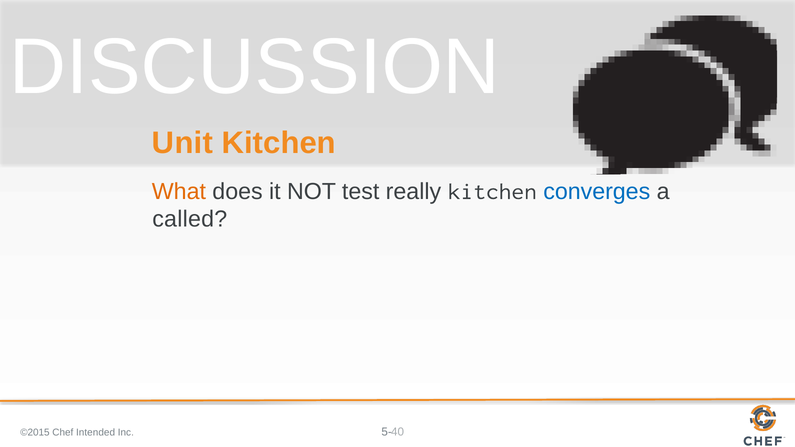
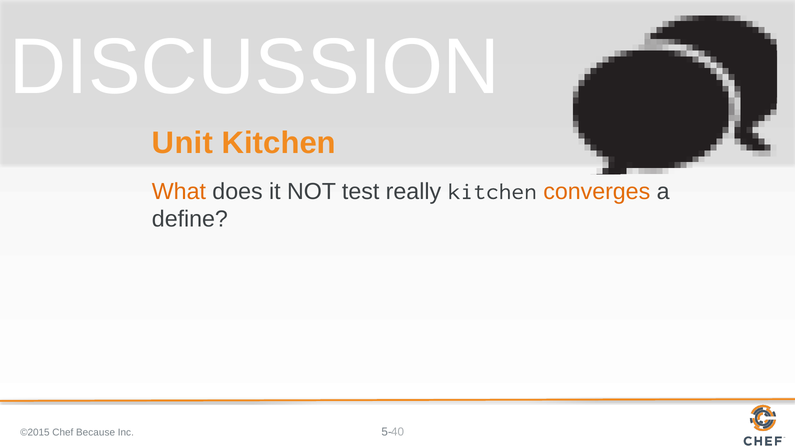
converges colour: blue -> orange
called: called -> define
Intended: Intended -> Because
